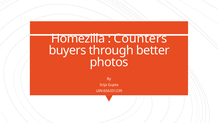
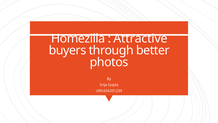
Counters: Counters -> Attractive
